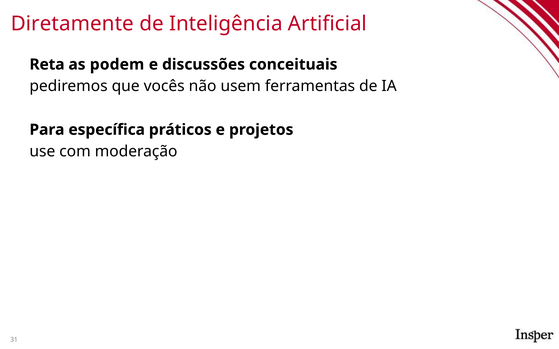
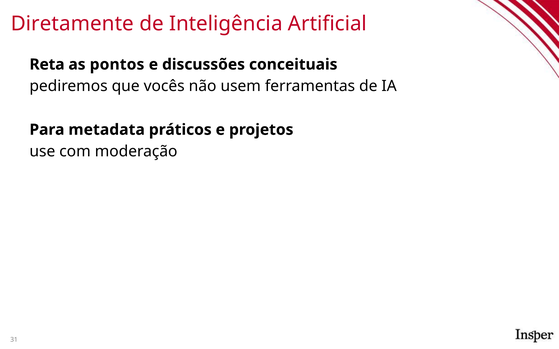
podem: podem -> pontos
específica: específica -> metadata
